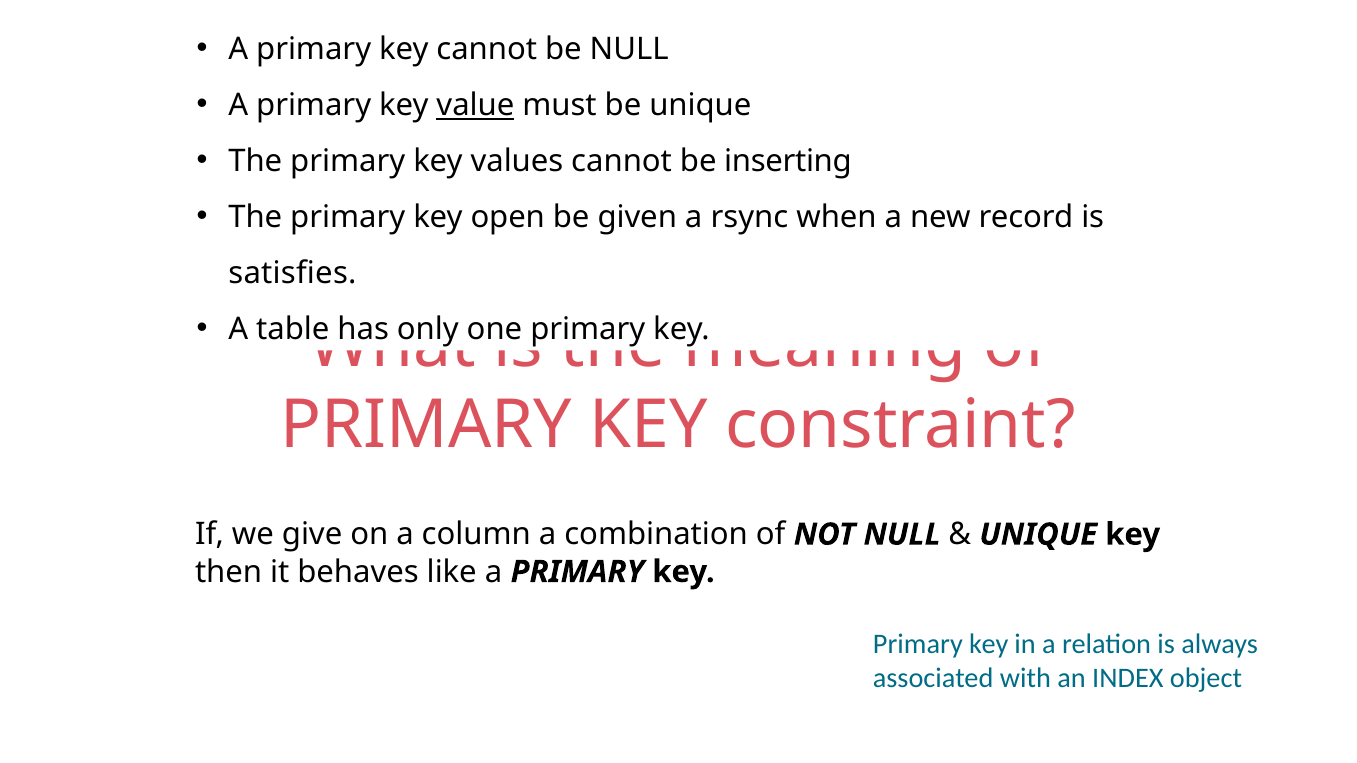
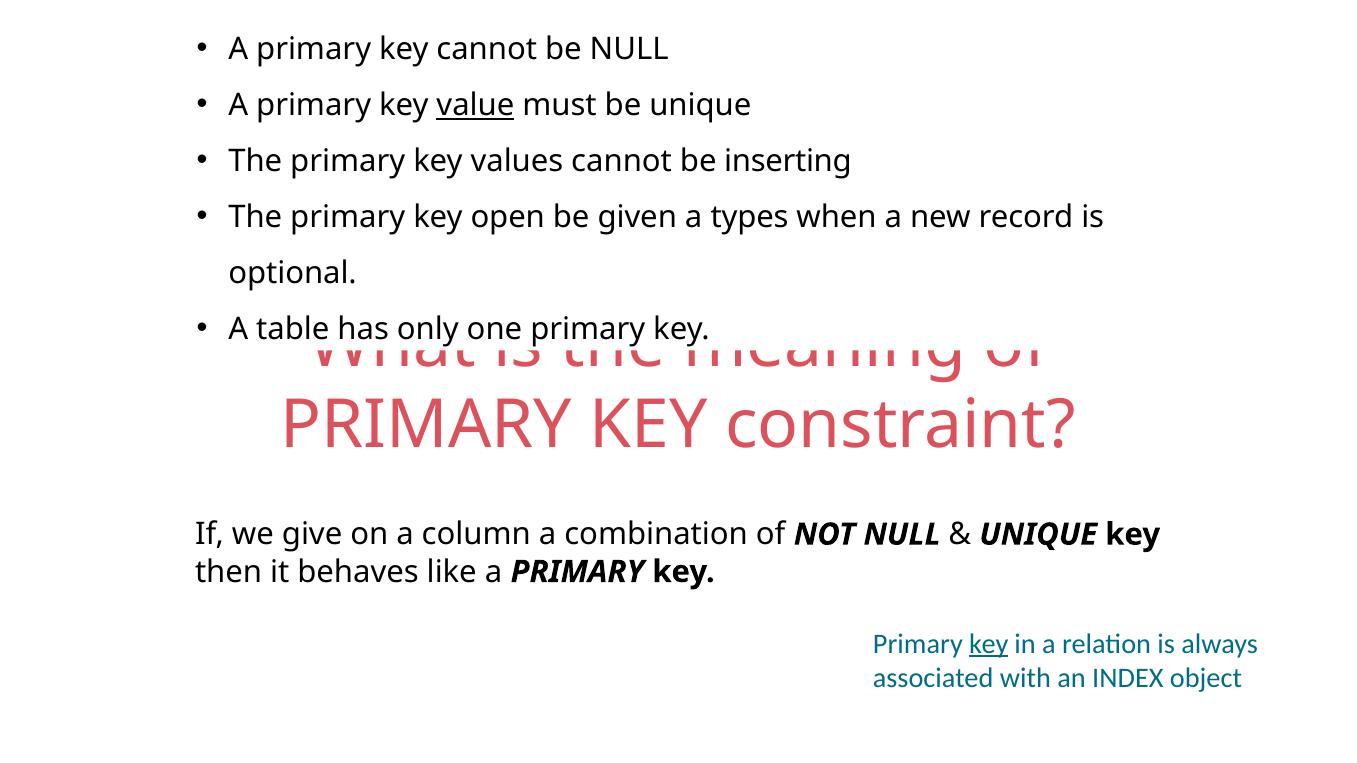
rsync: rsync -> types
satisfies: satisfies -> optional
key at (989, 644) underline: none -> present
